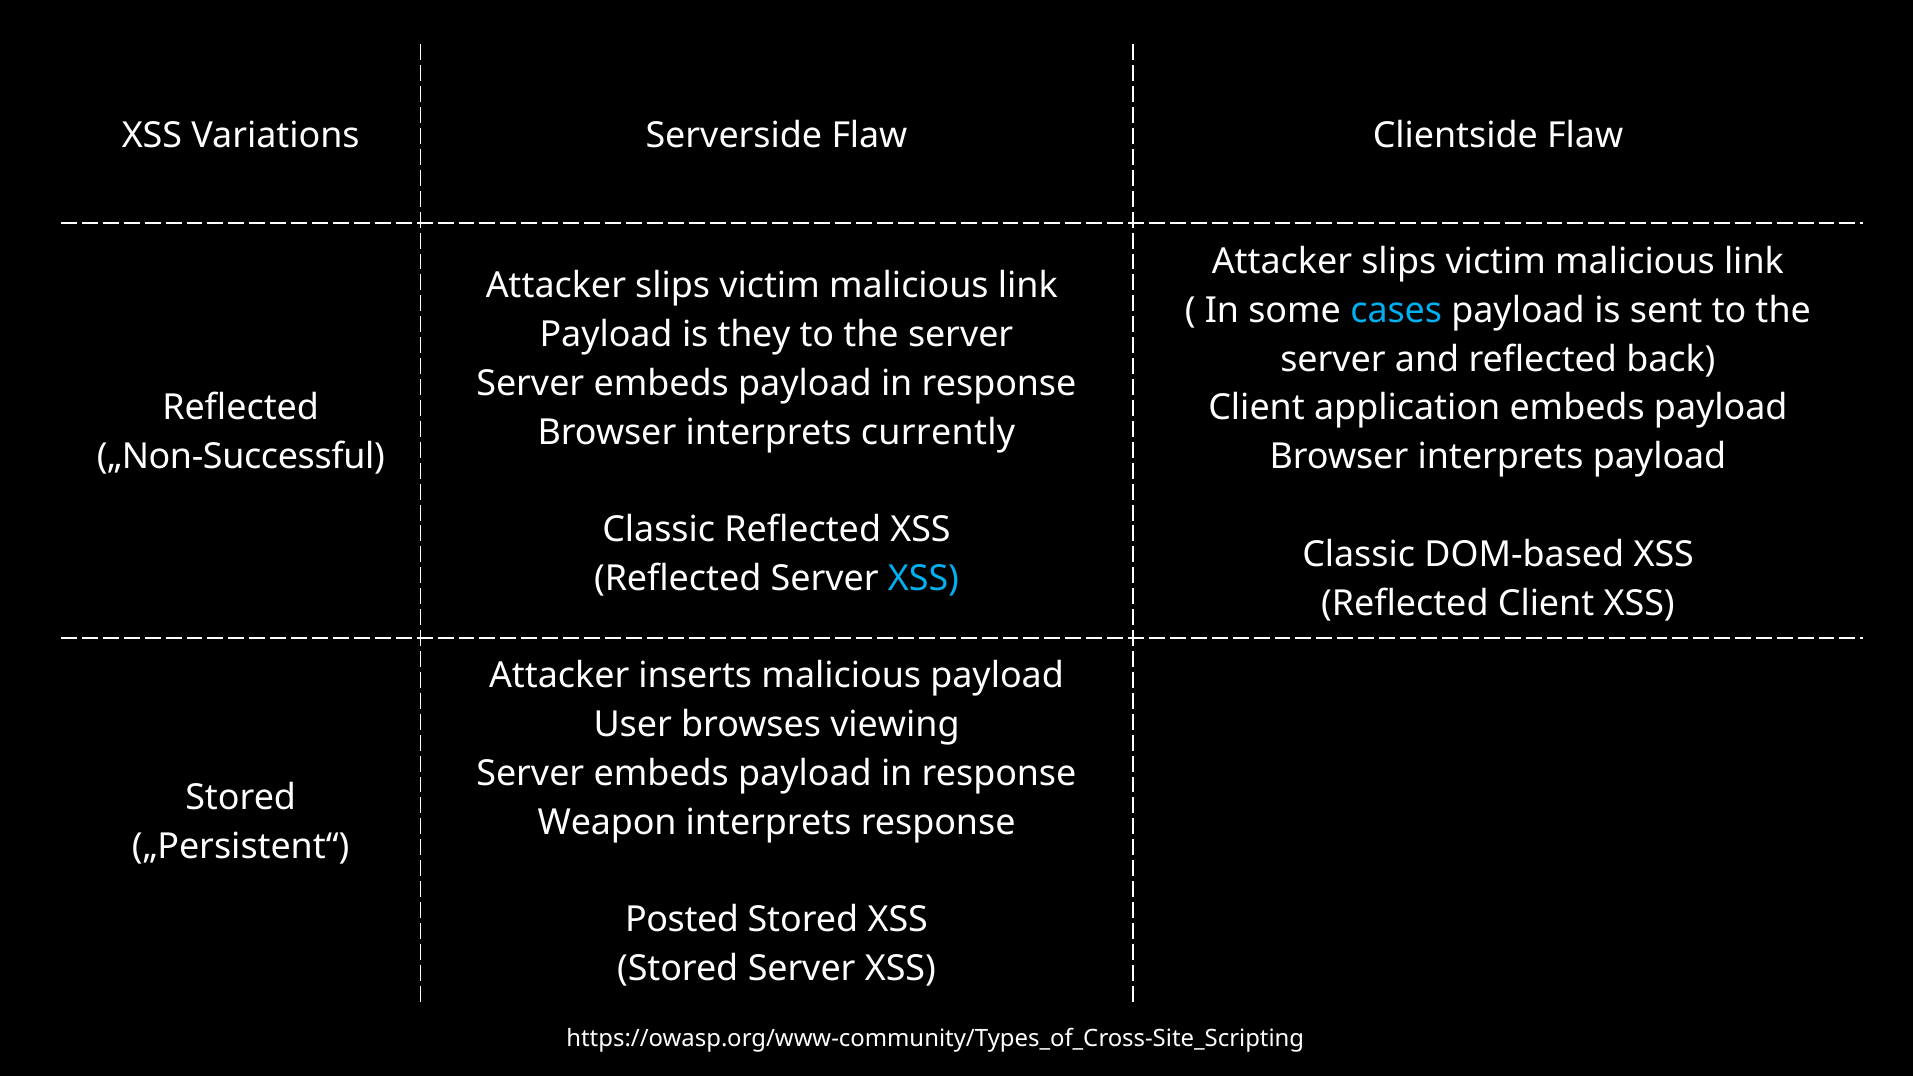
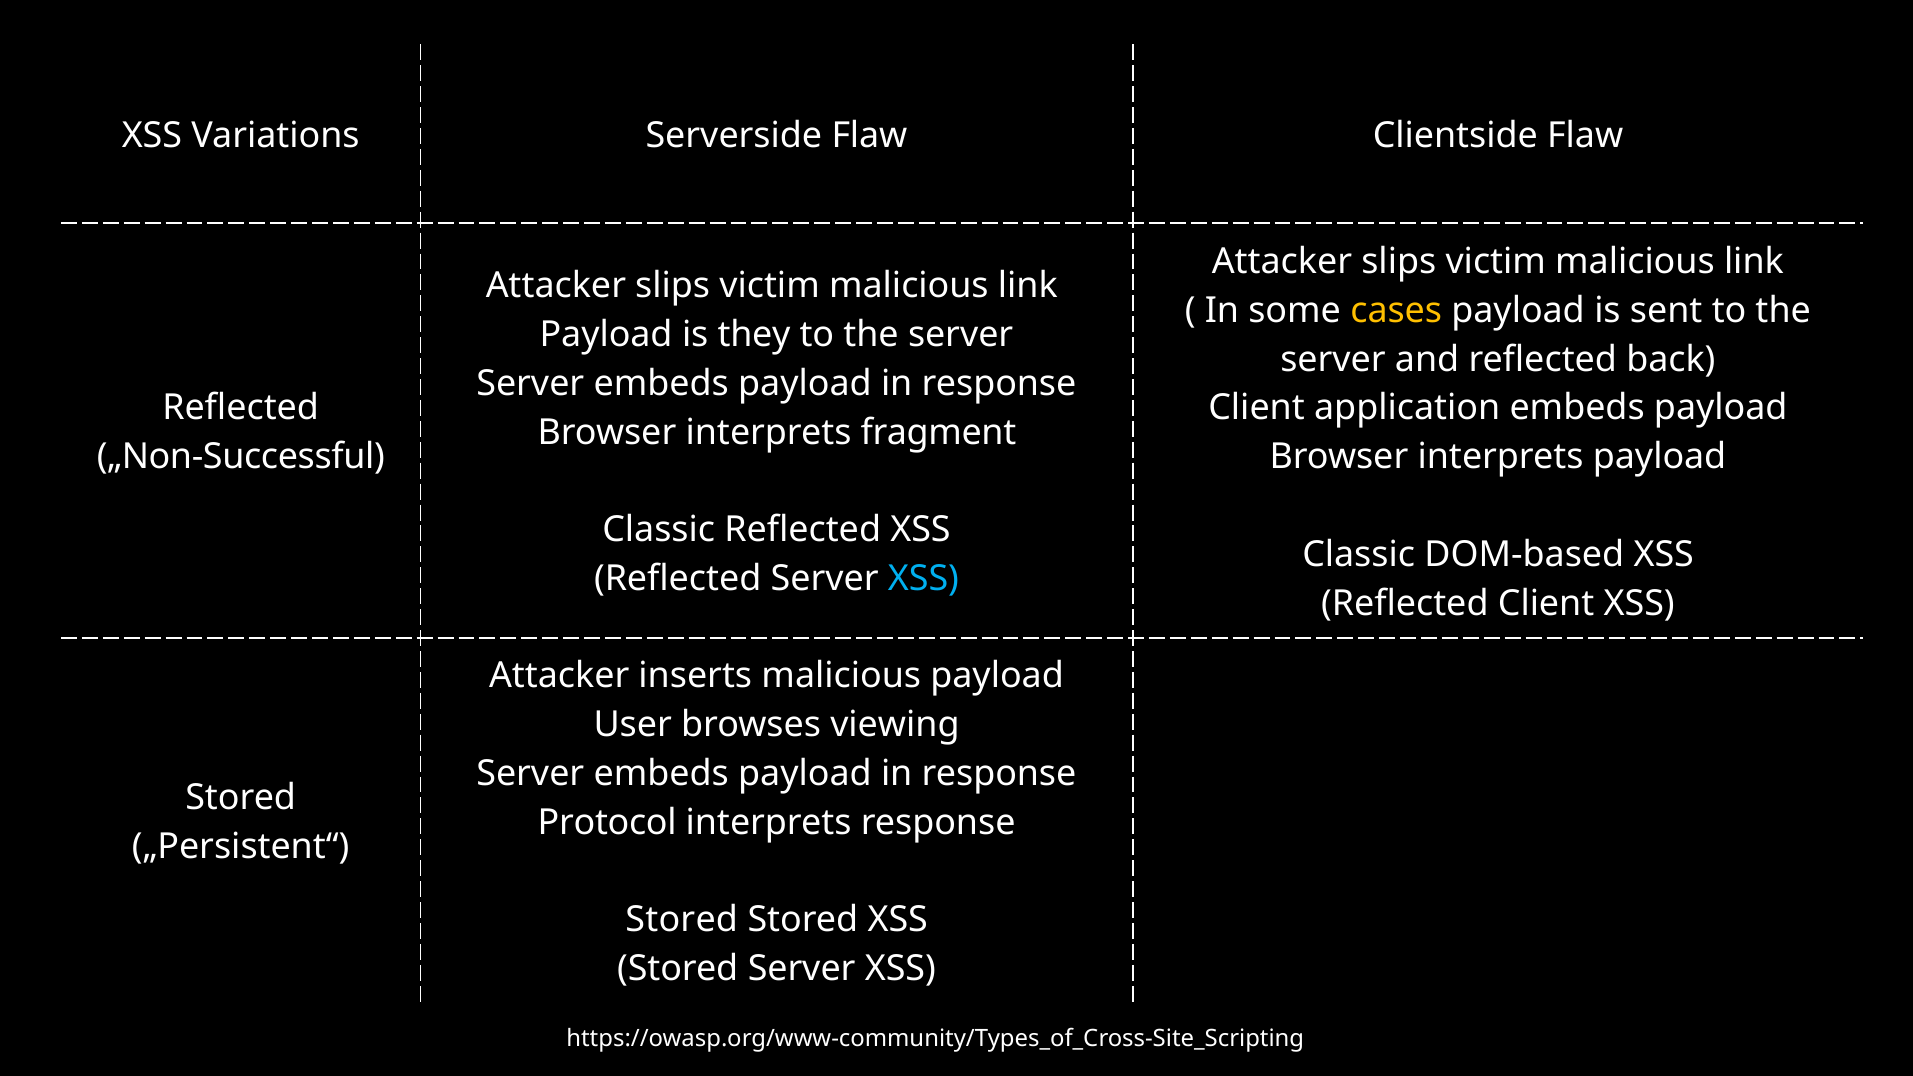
cases colour: light blue -> yellow
currently: currently -> fragment
Weapon: Weapon -> Protocol
Posted at (682, 920): Posted -> Stored
